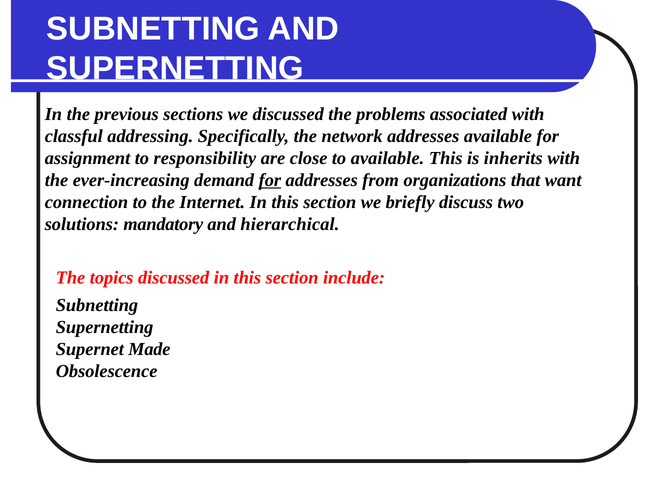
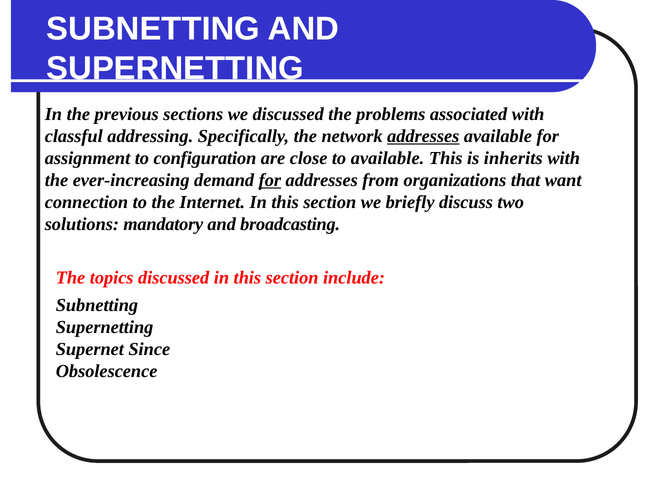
addresses at (423, 136) underline: none -> present
responsibility: responsibility -> configuration
hierarchical: hierarchical -> broadcasting
Made: Made -> Since
